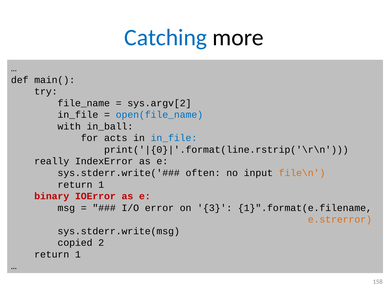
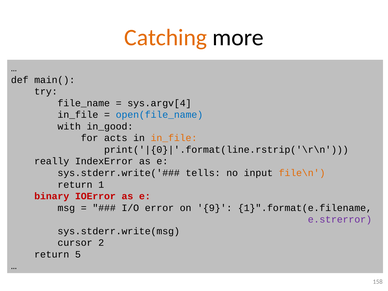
Catching colour: blue -> orange
sys.argv[2: sys.argv[2 -> sys.argv[4
in_ball: in_ball -> in_good
in_file at (174, 138) colour: blue -> orange
often: often -> tells
3: 3 -> 9
e.strerror colour: orange -> purple
copied: copied -> cursor
1 at (78, 254): 1 -> 5
